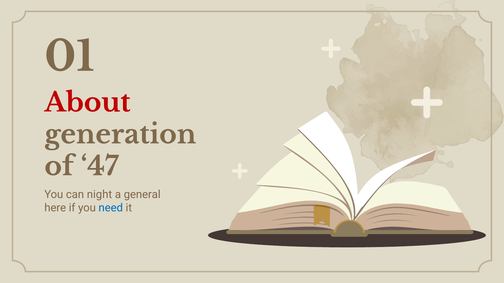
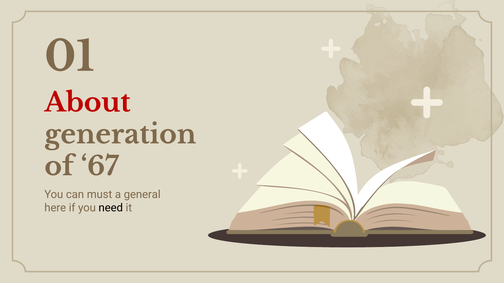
47: 47 -> 67
night: night -> must
need colour: blue -> black
